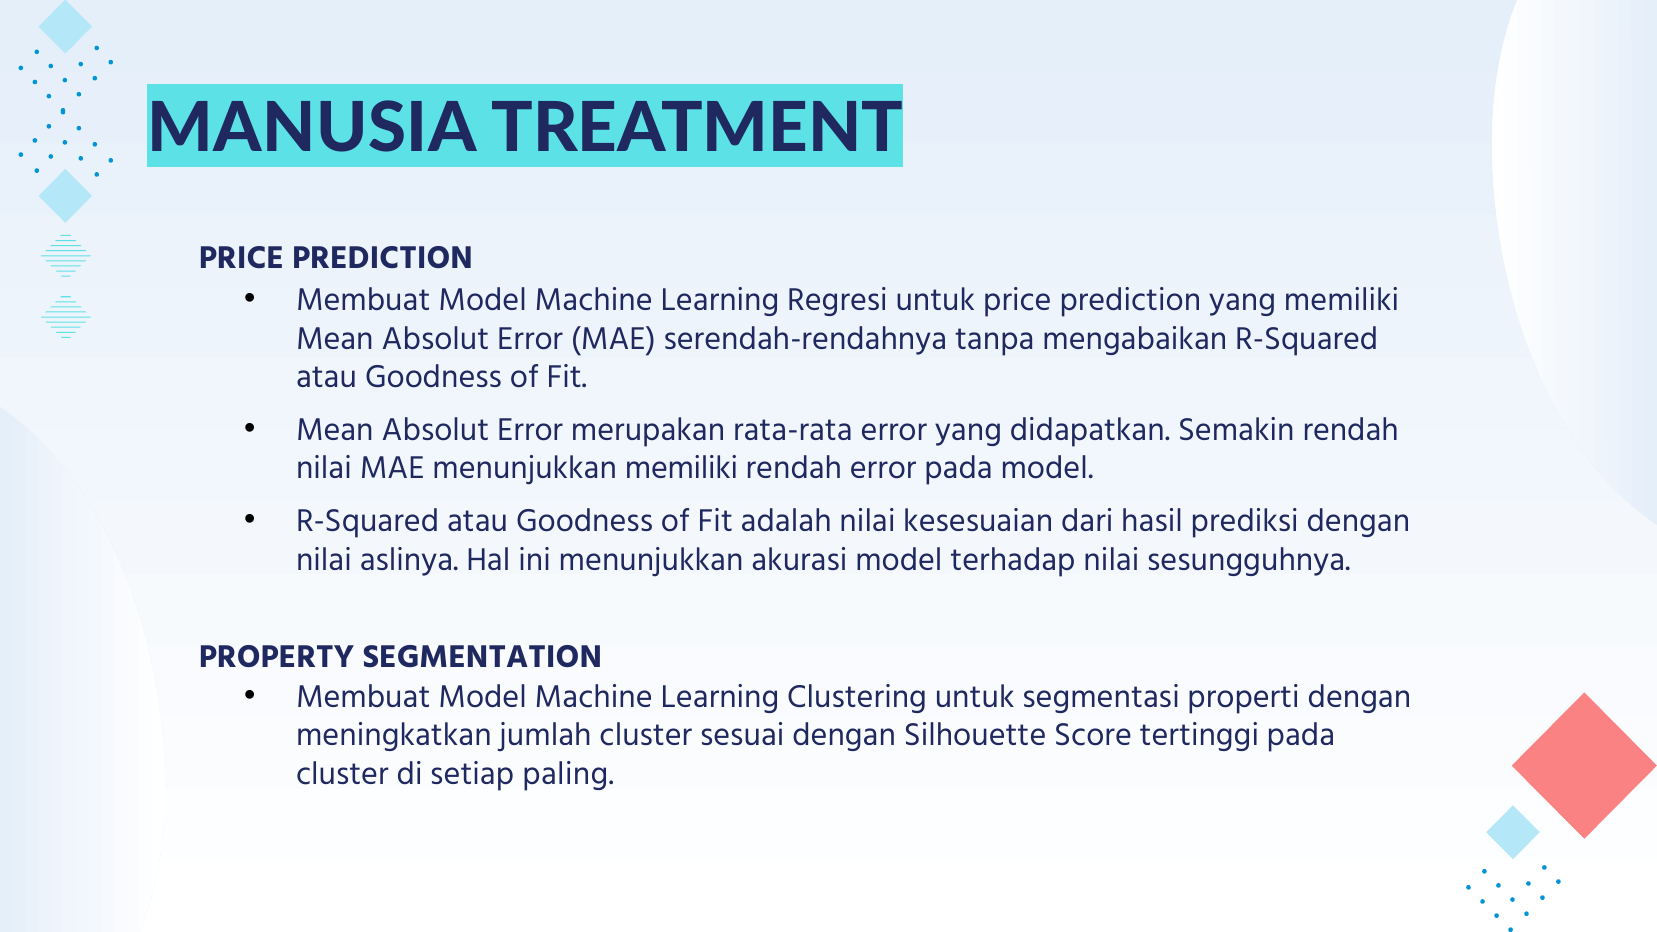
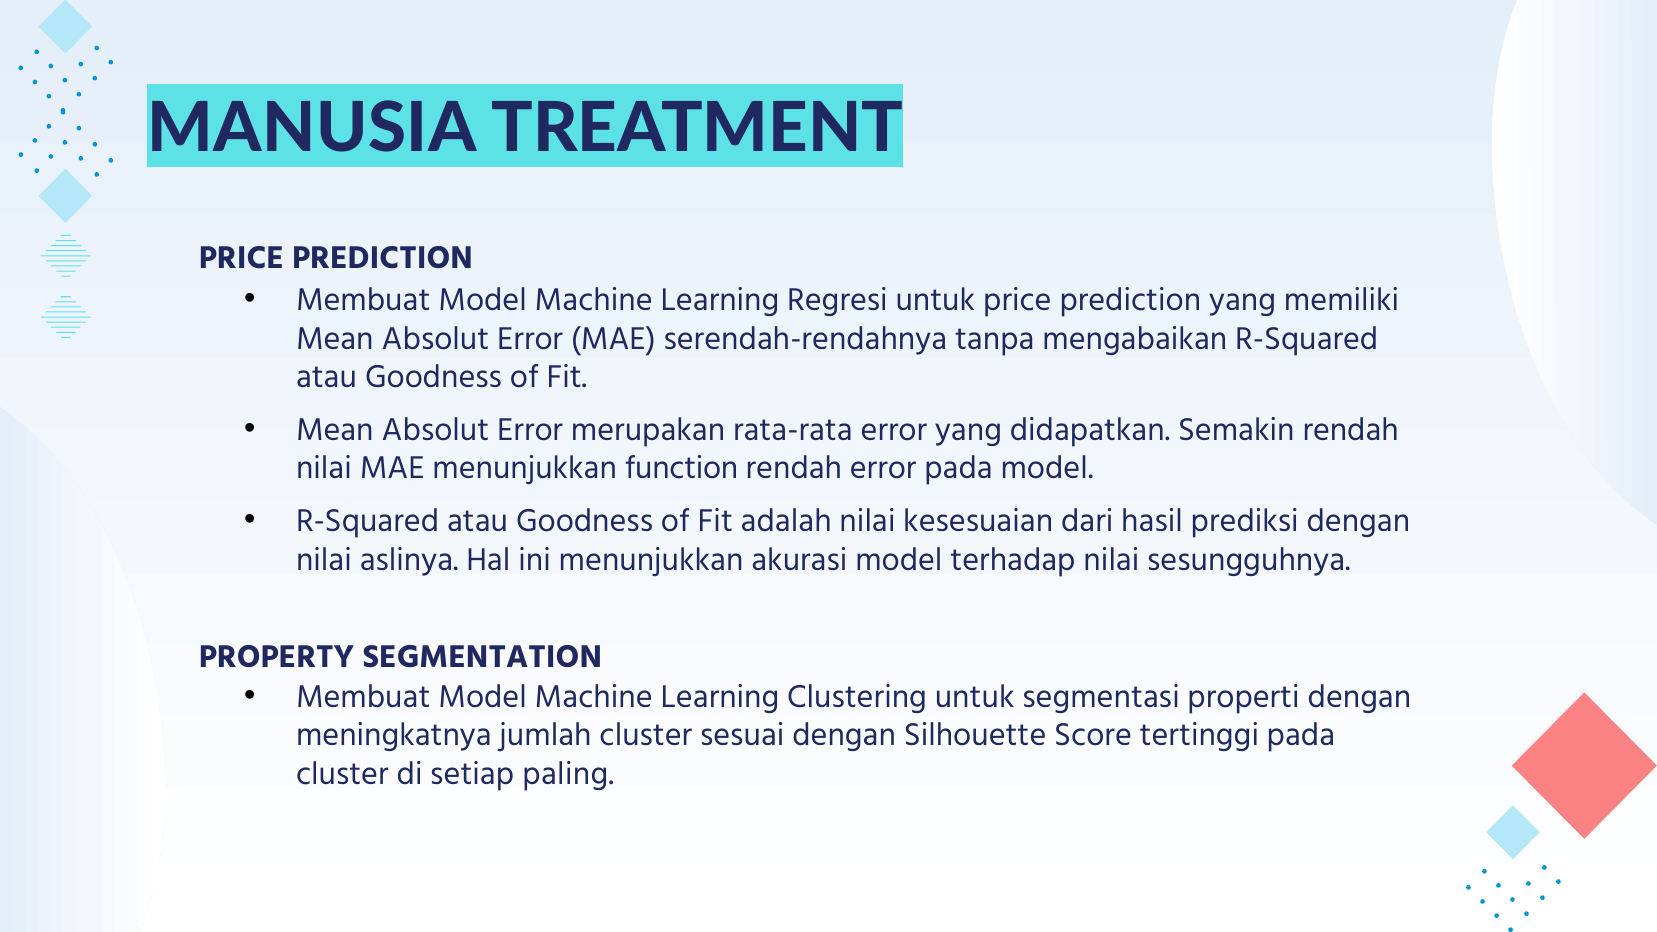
menunjukkan memiliki: memiliki -> function
meningkatkan: meningkatkan -> meningkatnya
